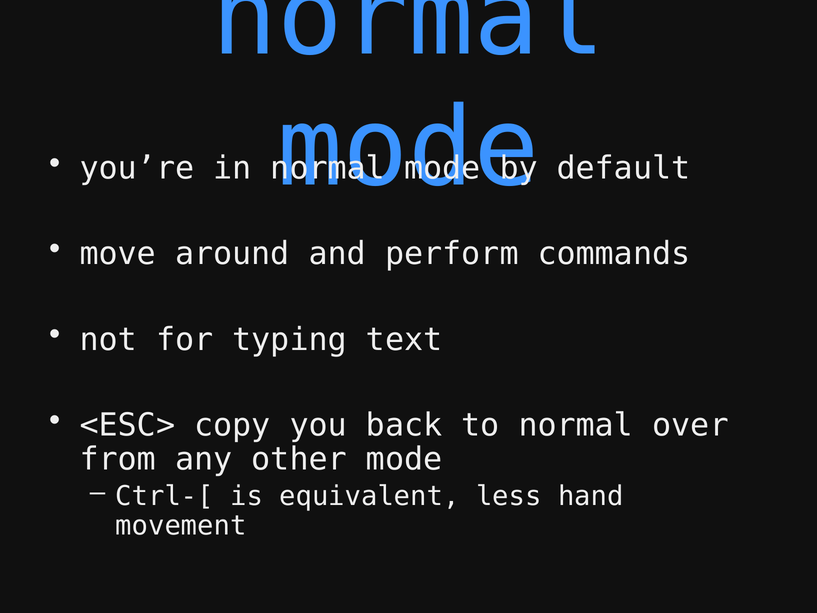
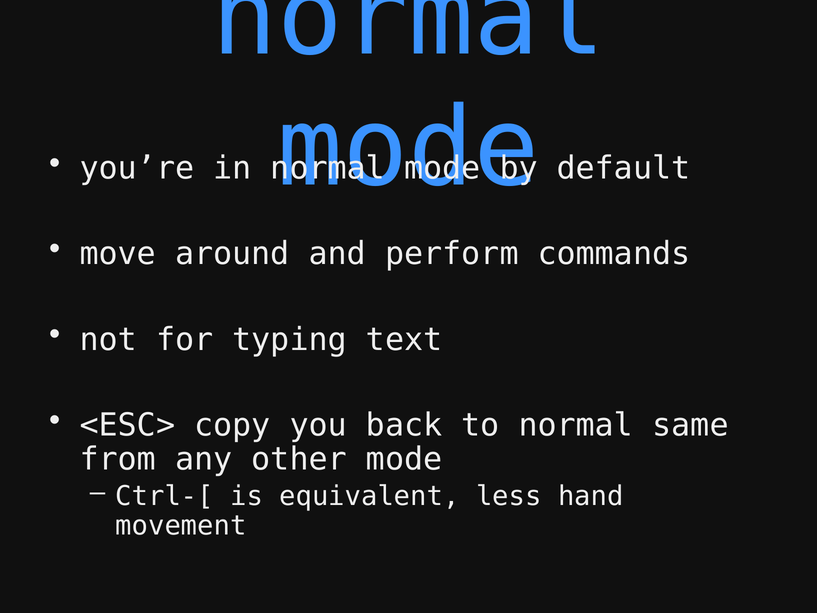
over: over -> same
